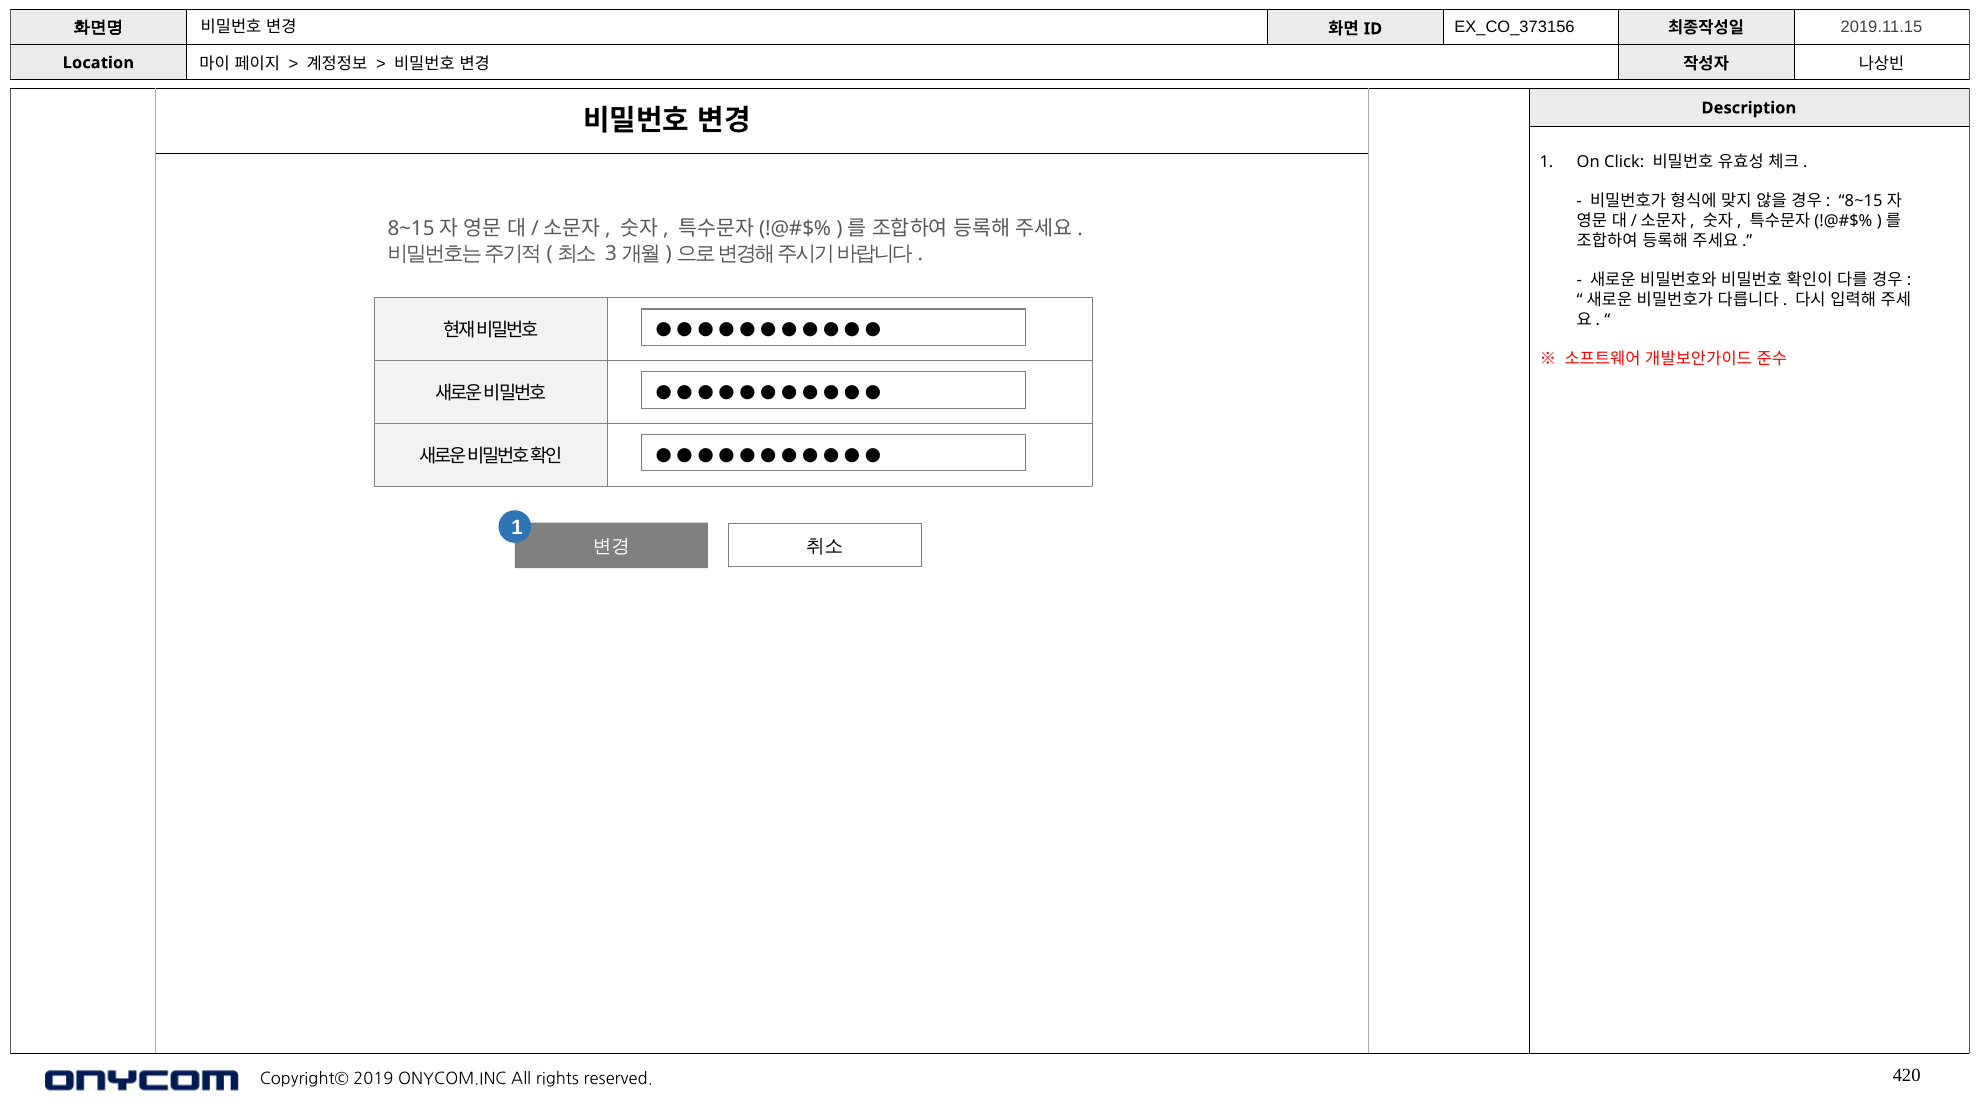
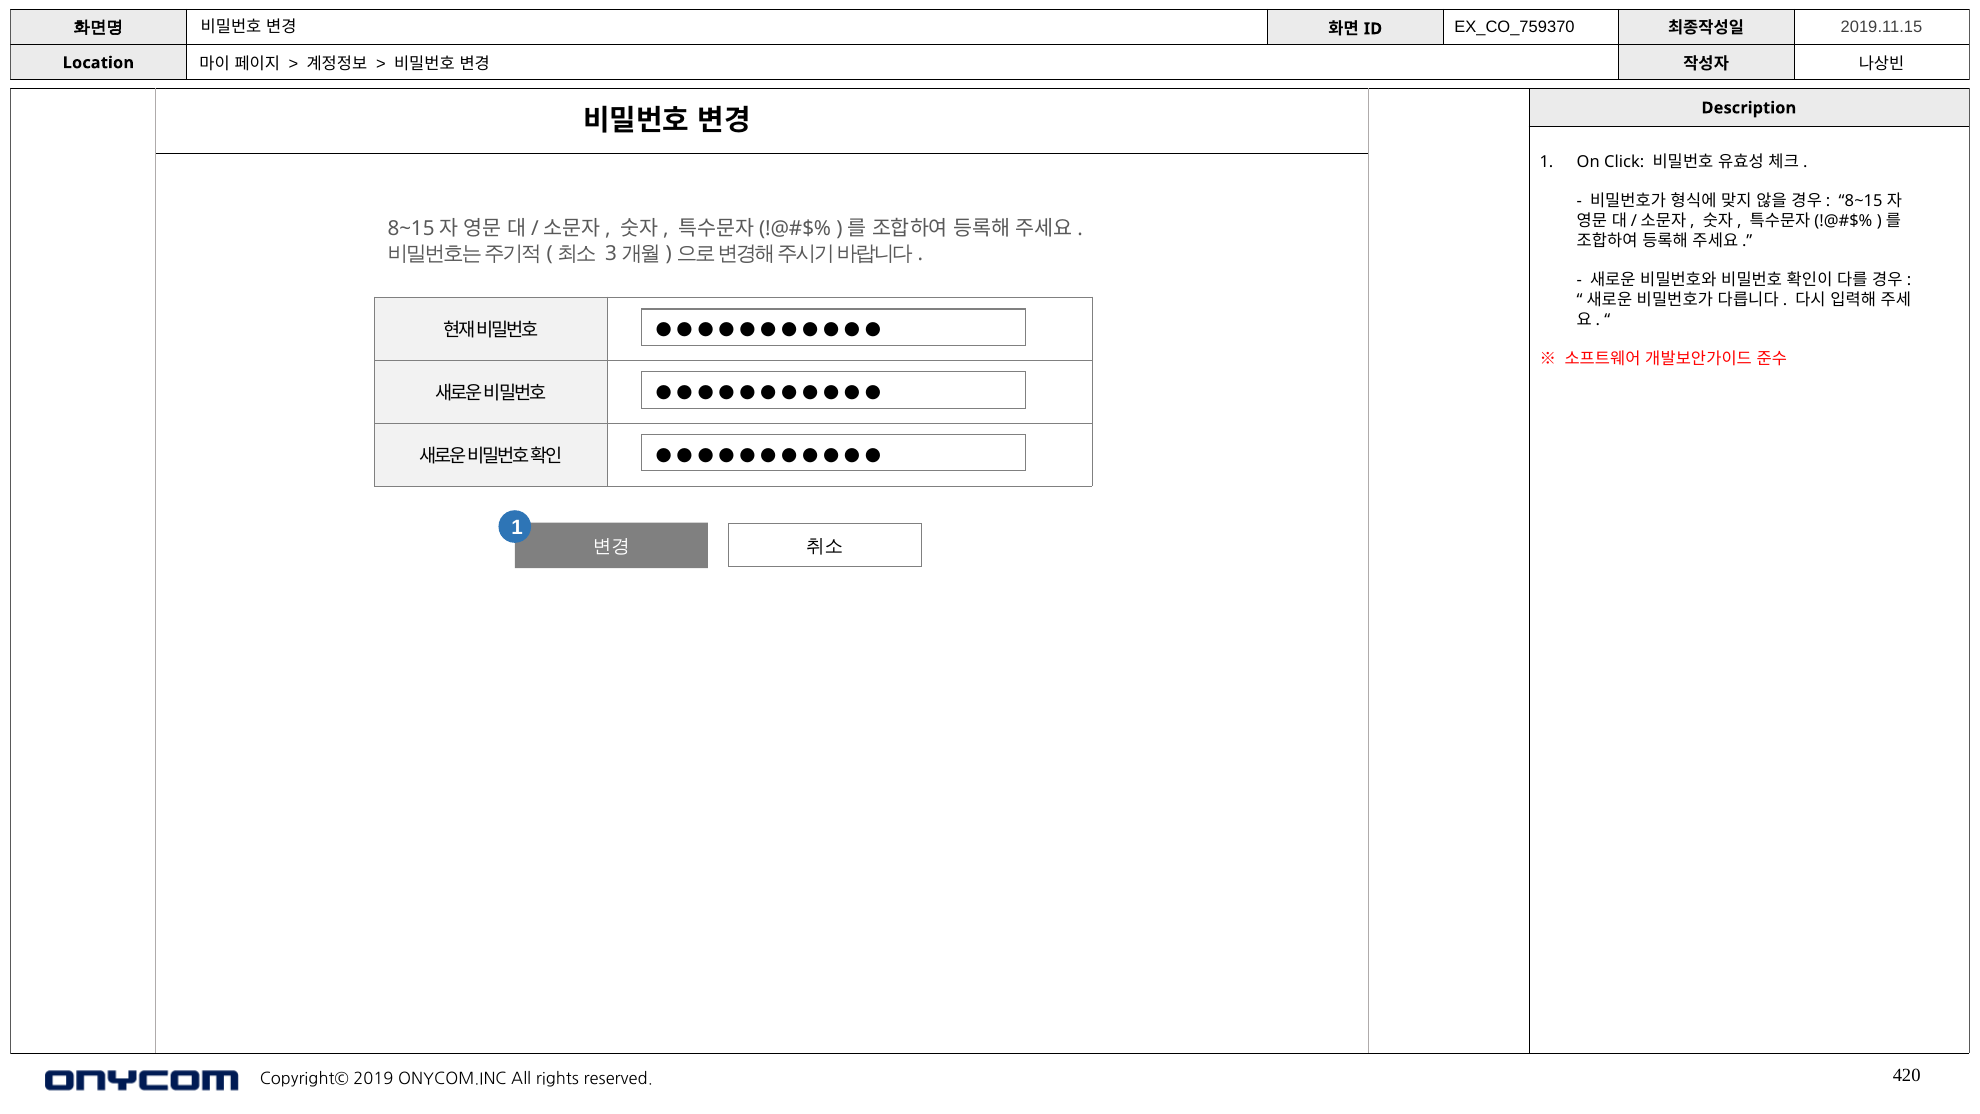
EX_CO_373156: EX_CO_373156 -> EX_CO_759370
